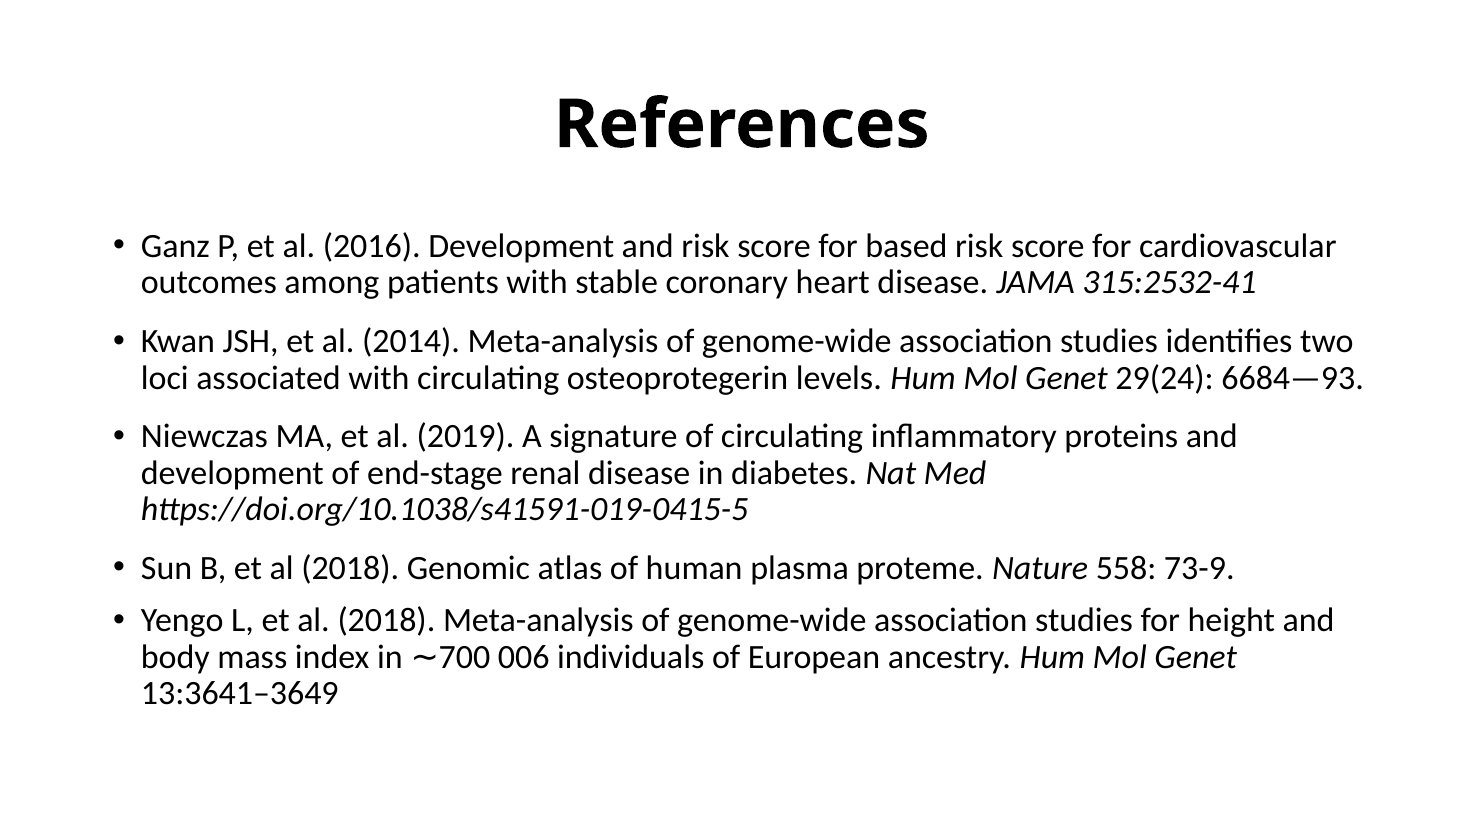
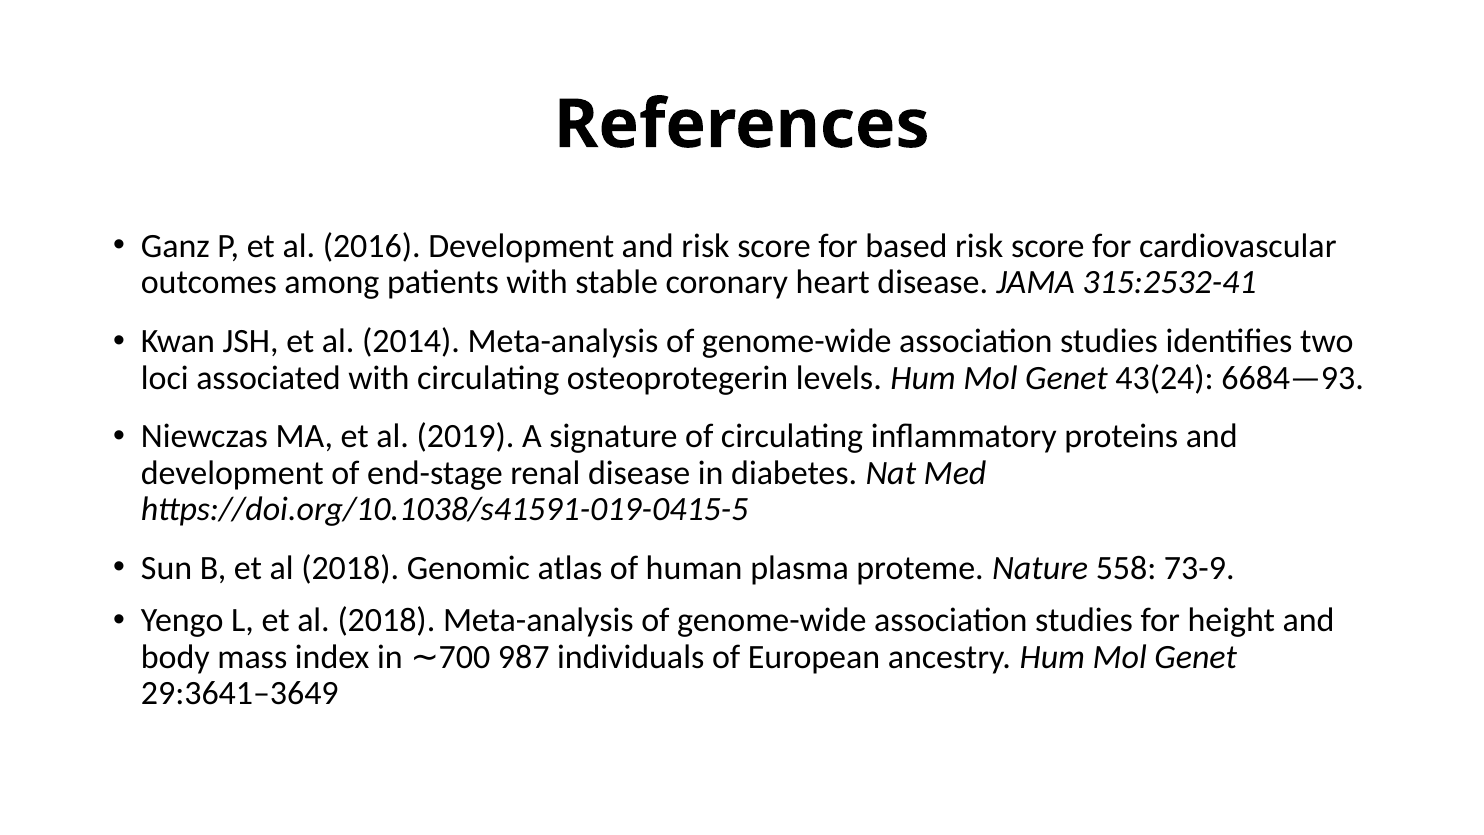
29(24: 29(24 -> 43(24
006: 006 -> 987
13:3641–3649: 13:3641–3649 -> 29:3641–3649
